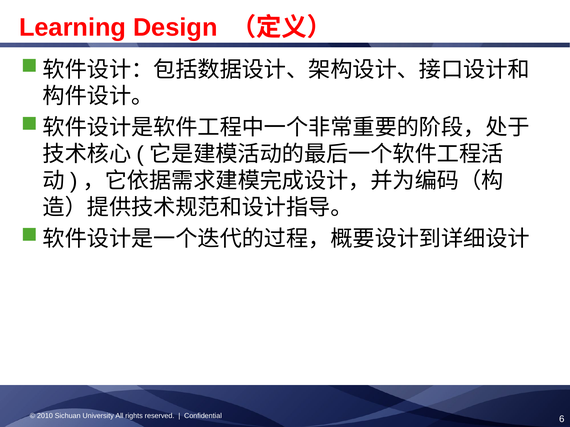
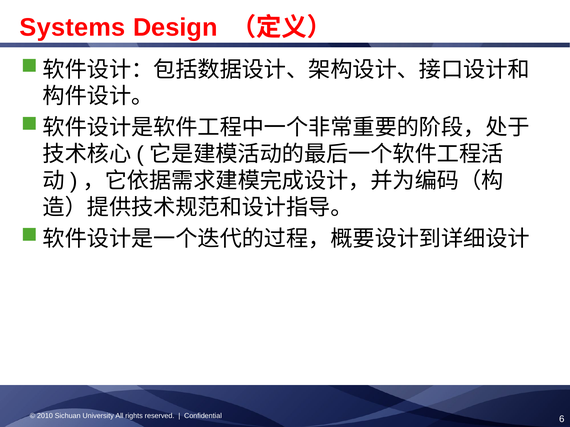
Learning: Learning -> Systems
